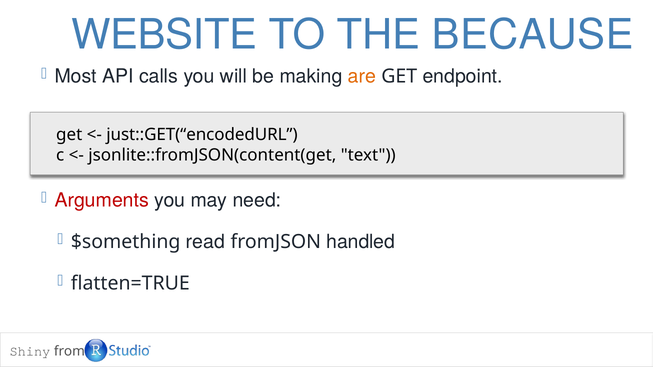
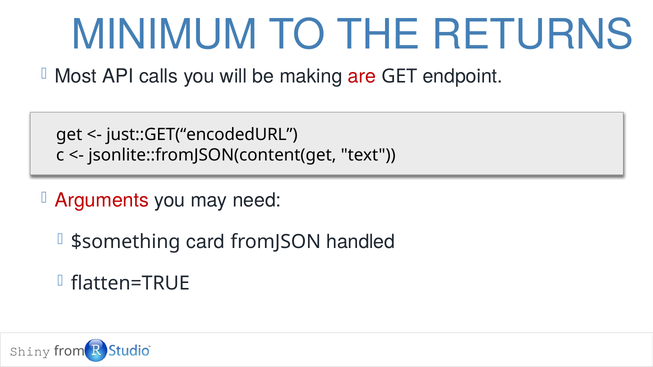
WEBSITE: WEBSITE -> MINIMUM
BECAUSE: BECAUSE -> RETURNS
are colour: orange -> red
read: read -> card
